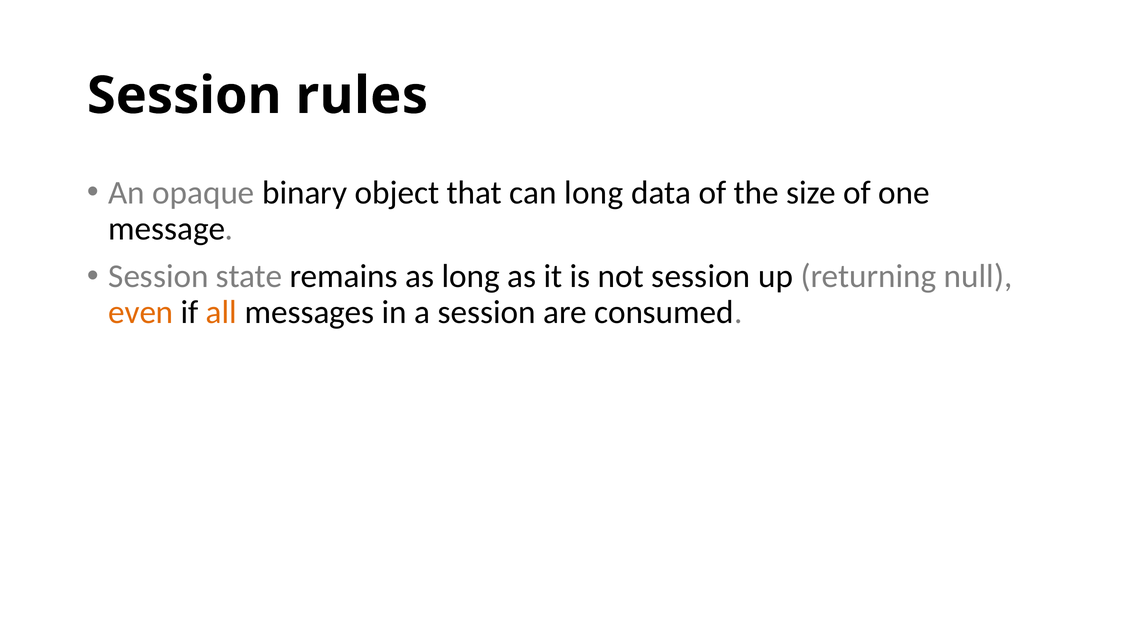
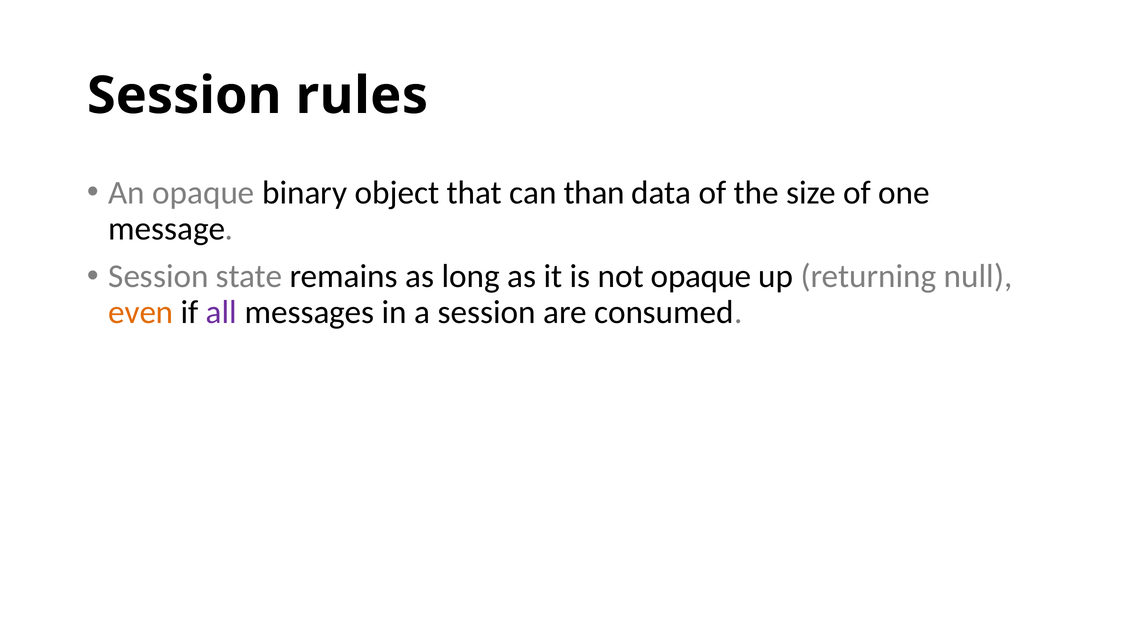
can long: long -> than
not session: session -> opaque
all colour: orange -> purple
